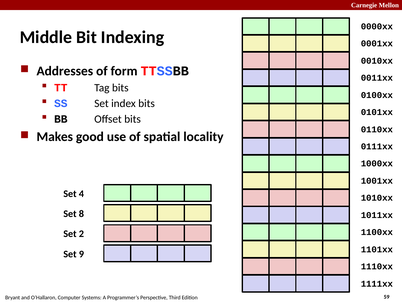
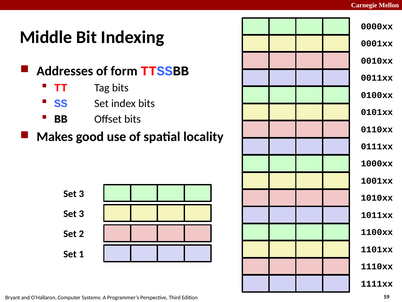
4 at (81, 194): 4 -> 3
8 at (81, 213): 8 -> 3
9: 9 -> 1
